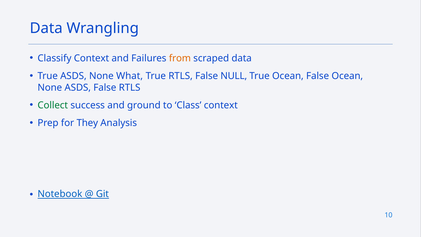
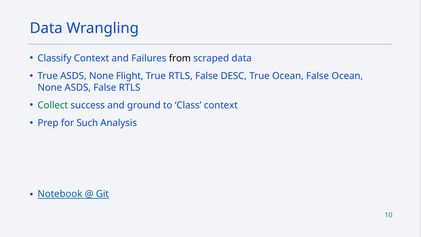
from colour: orange -> black
What: What -> Flight
NULL: NULL -> DESC
They: They -> Such
